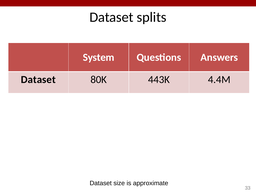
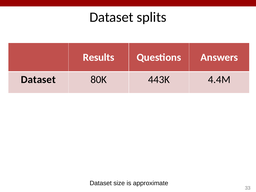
System: System -> Results
